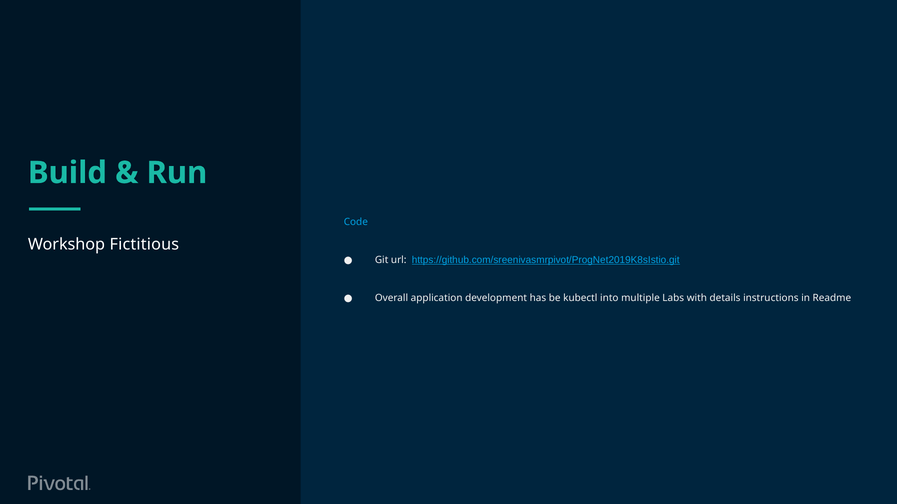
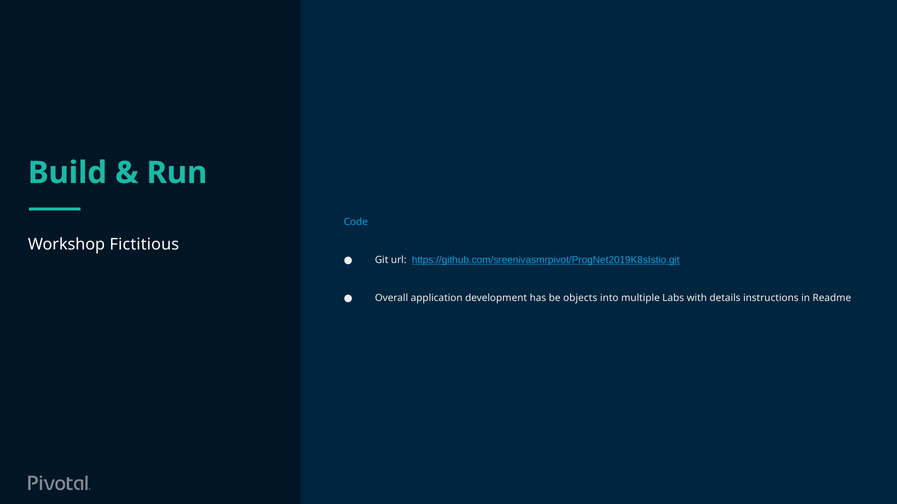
kubectl: kubectl -> objects
